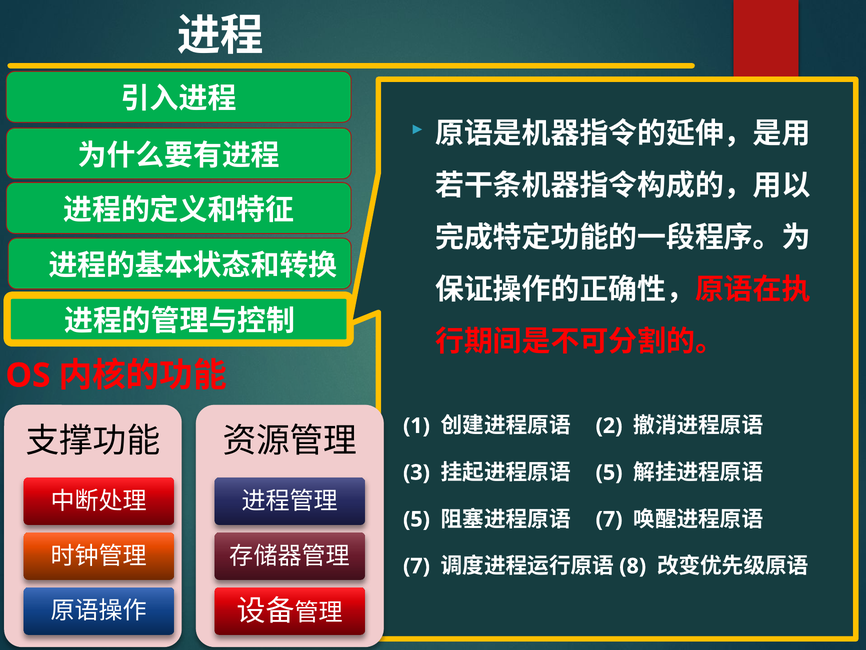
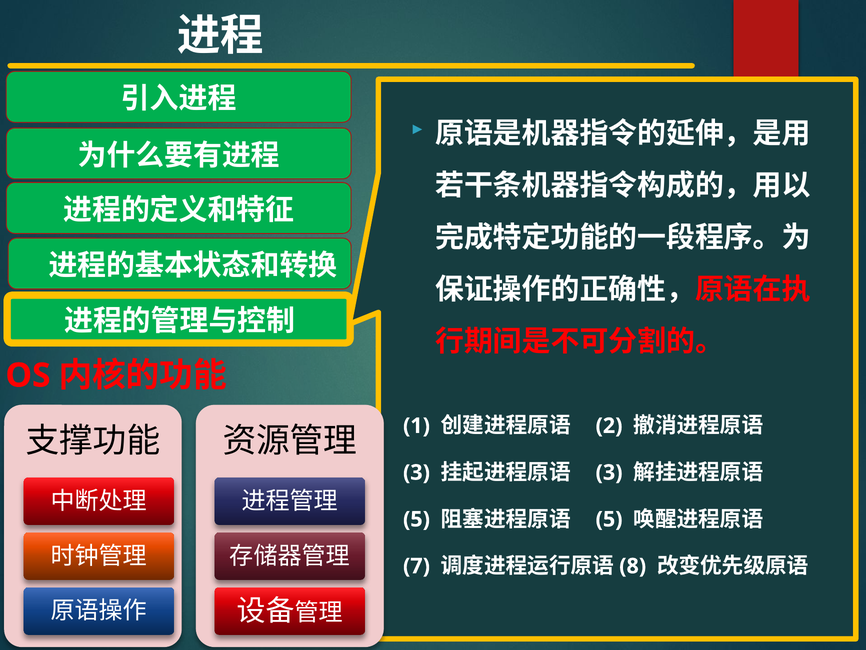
5 at (609, 472): 5 -> 3
7 at (609, 519): 7 -> 5
